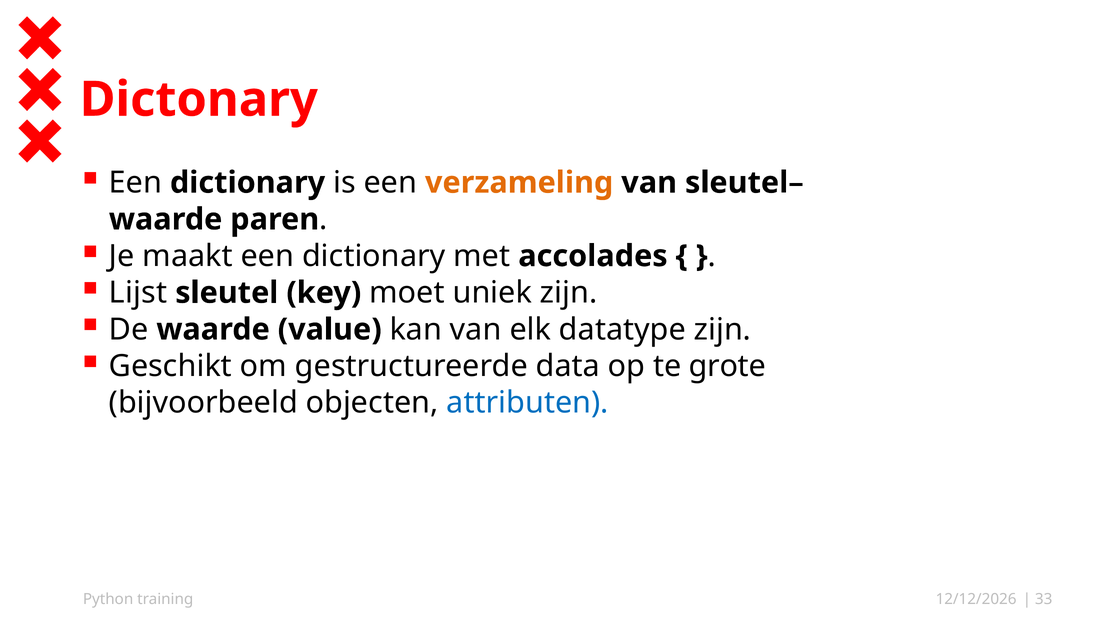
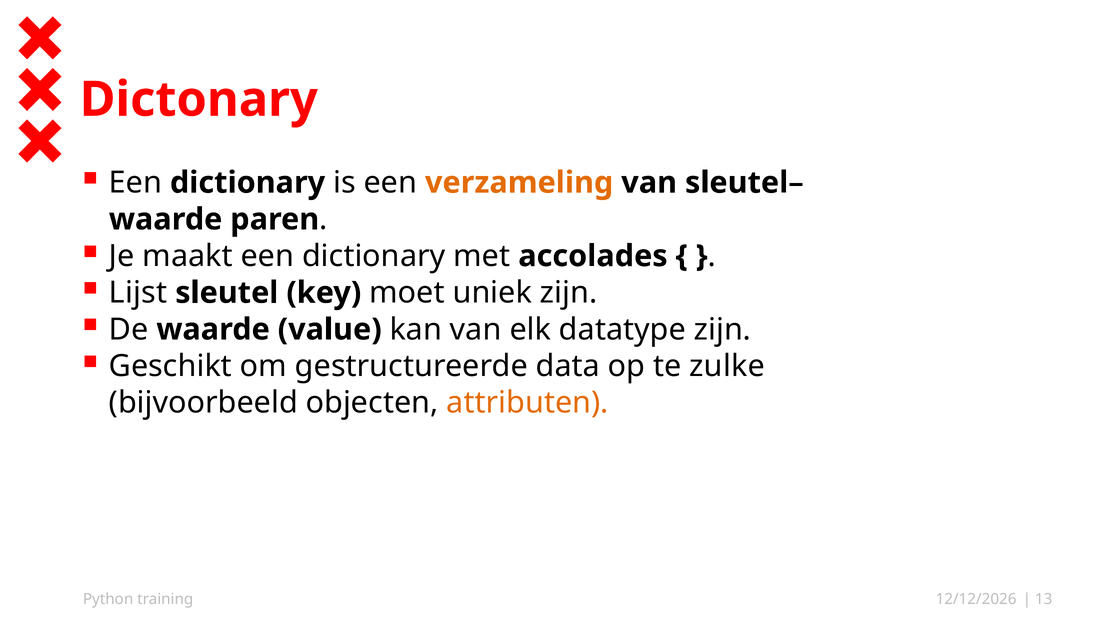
grote: grote -> zulke
attributen colour: blue -> orange
33: 33 -> 13
